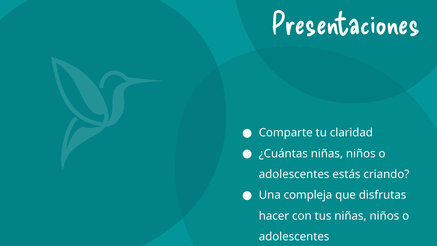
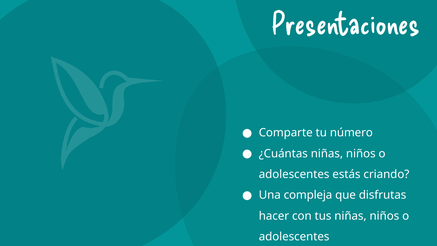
claridad: claridad -> número
